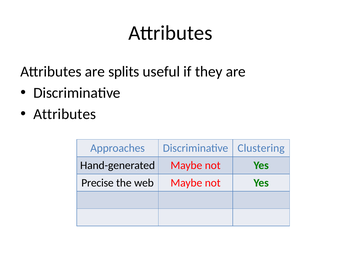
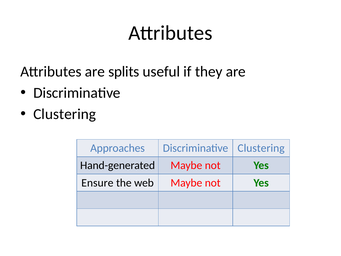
Attributes at (65, 114): Attributes -> Clustering
Precise: Precise -> Ensure
